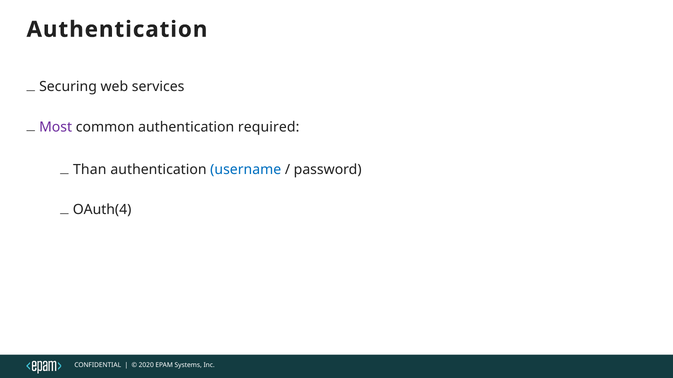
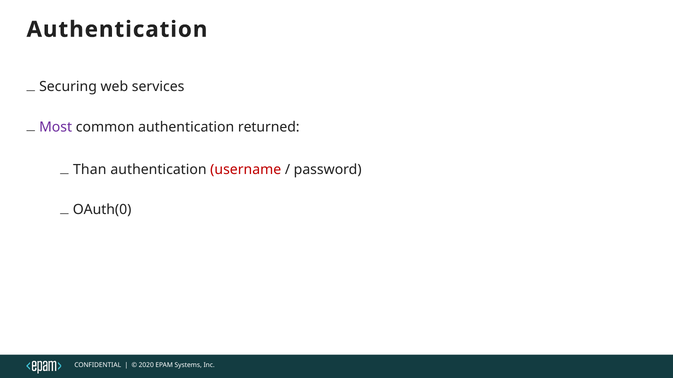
required: required -> returned
username colour: blue -> red
OAuth(4: OAuth(4 -> OAuth(0
